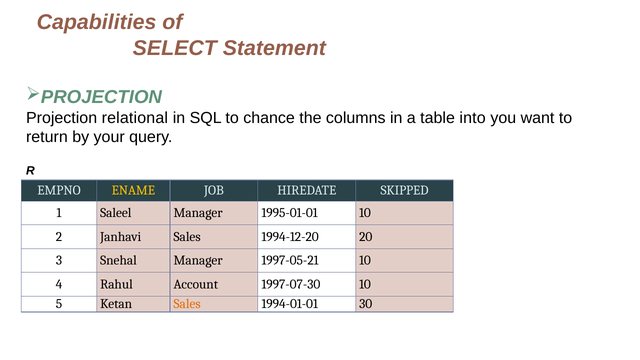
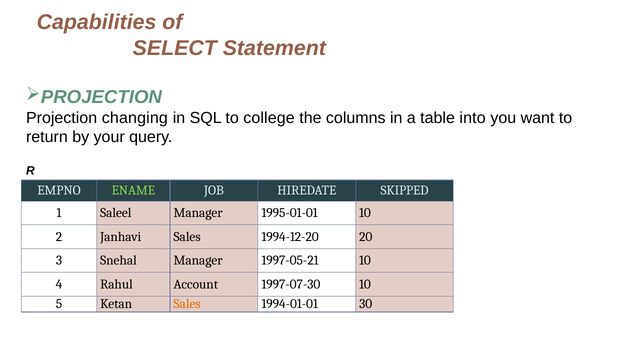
relational: relational -> changing
chance: chance -> college
ENAME colour: yellow -> light green
